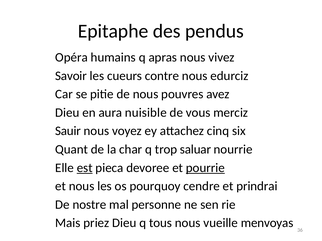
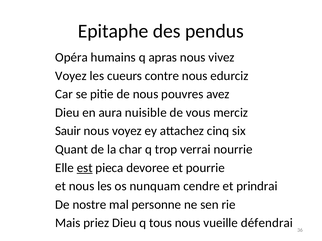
Savoir at (71, 76): Savoir -> Voyez
saluar: saluar -> verrai
pourrie underline: present -> none
pourquoy: pourquoy -> nunquam
menvoyas: menvoyas -> défendrai
